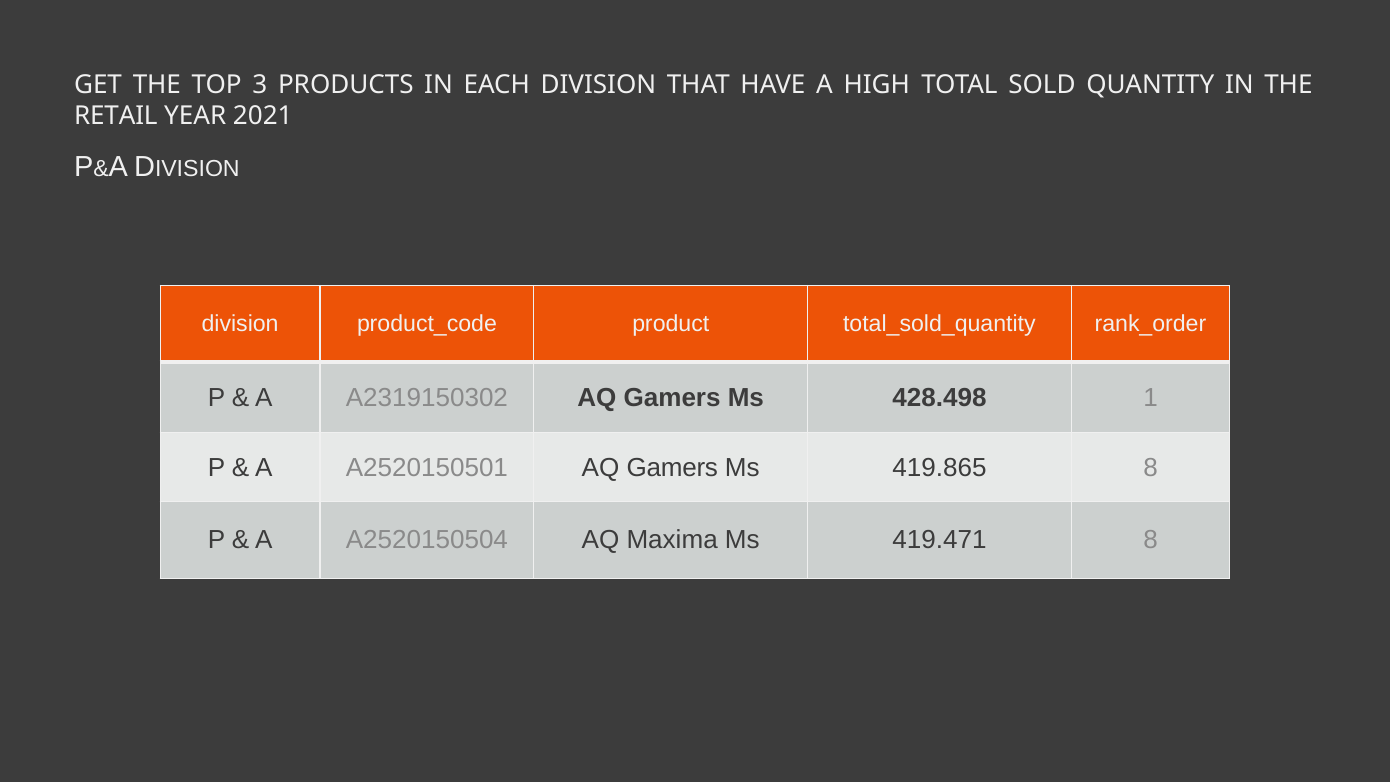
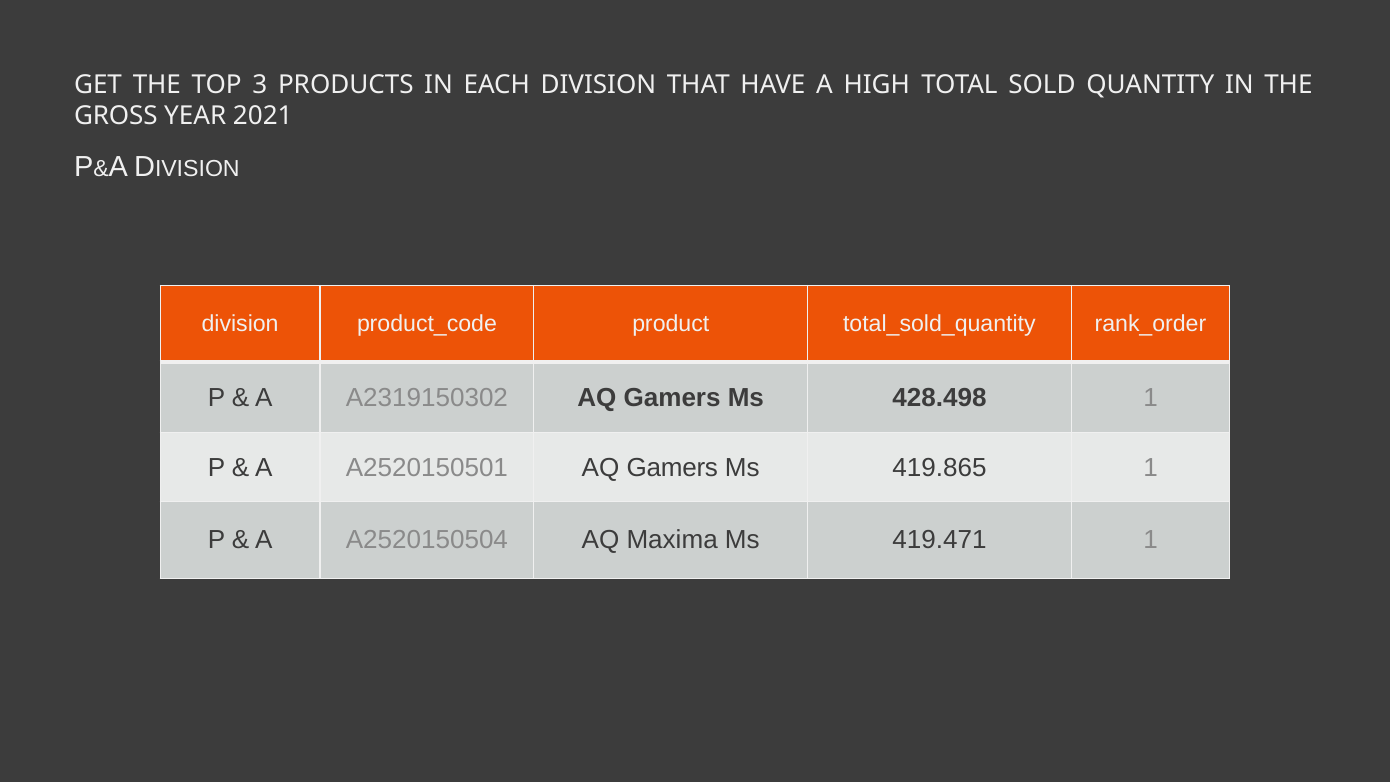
RETAIL: RETAIL -> GROSS
419.865 8: 8 -> 1
419.471 8: 8 -> 1
